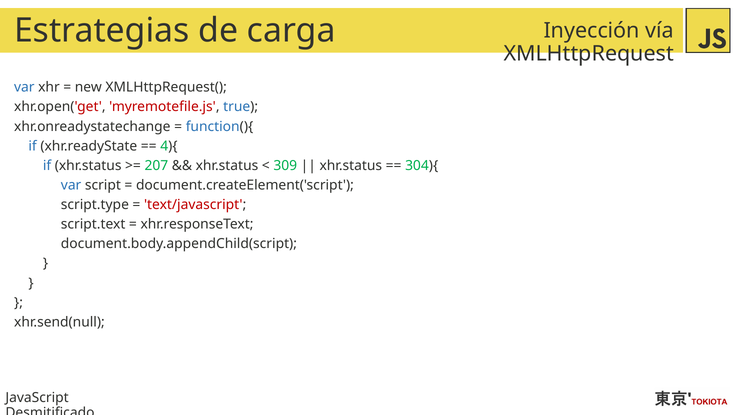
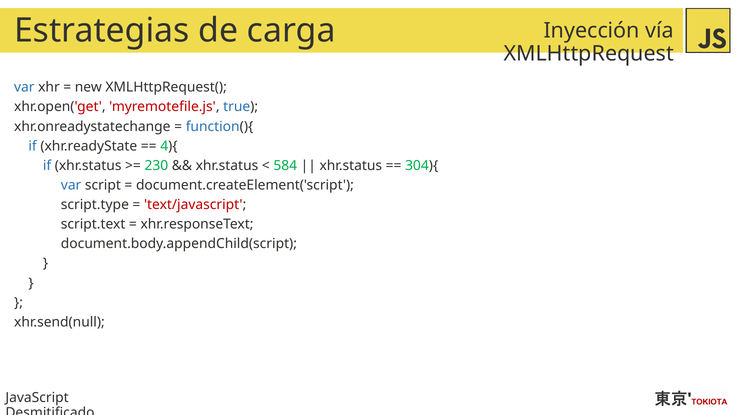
207: 207 -> 230
309: 309 -> 584
